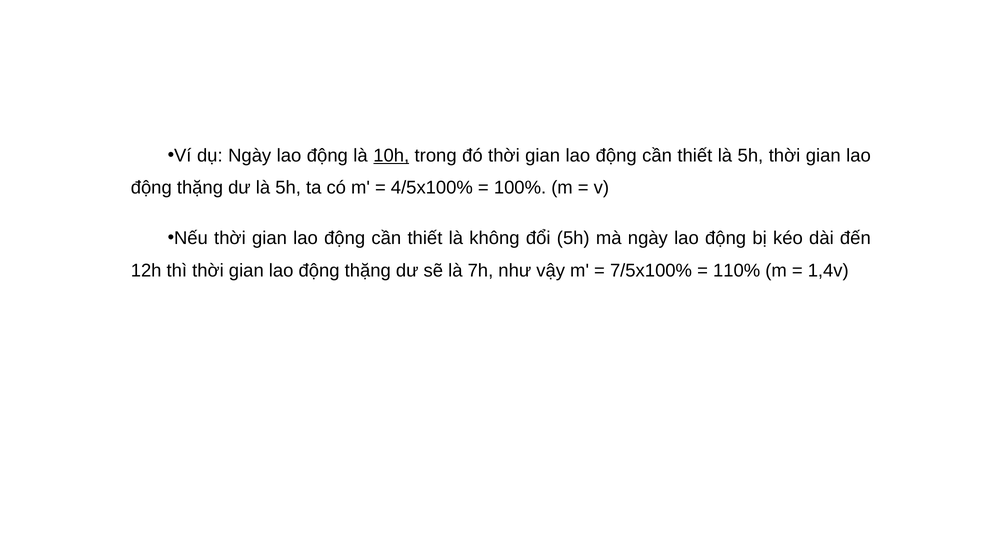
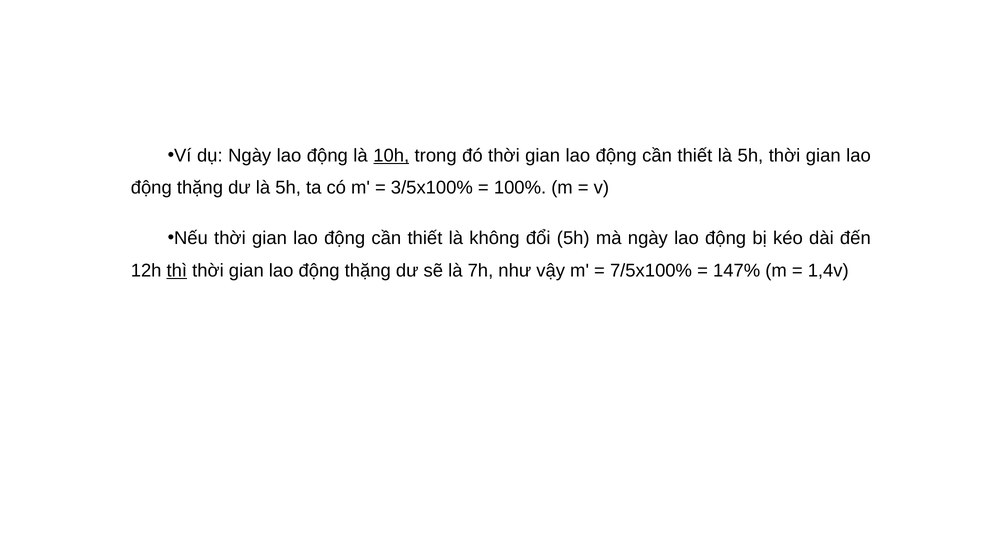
4/5x100%: 4/5x100% -> 3/5x100%
thì underline: none -> present
110%: 110% -> 147%
